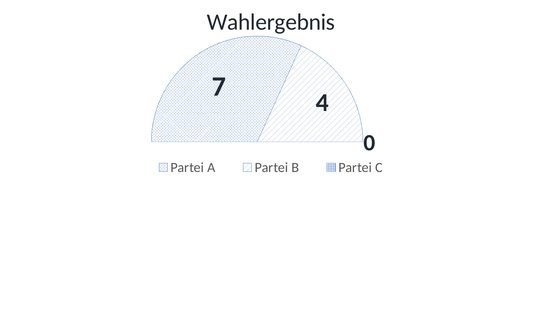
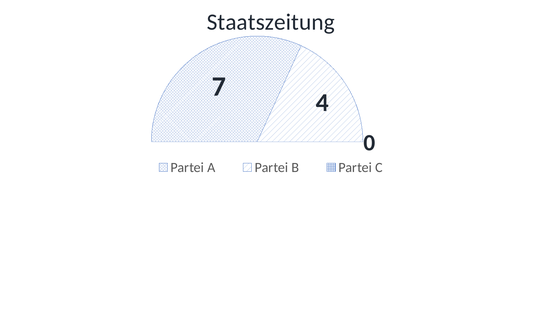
Wahlergebnis: Wahlergebnis -> Staatszeitung
